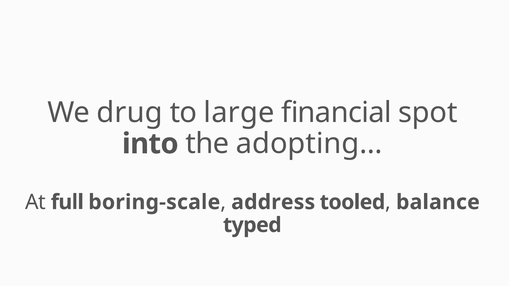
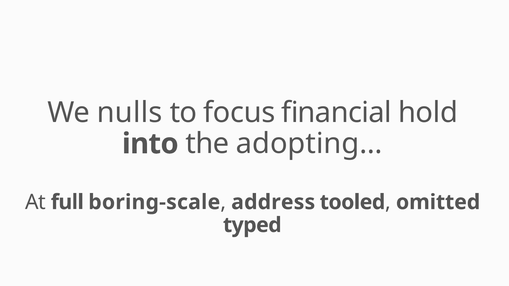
drug: drug -> nulls
large: large -> focus
spot: spot -> hold
balance: balance -> omitted
